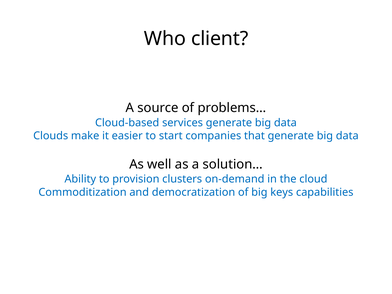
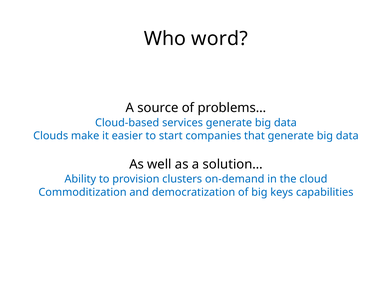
client: client -> word
